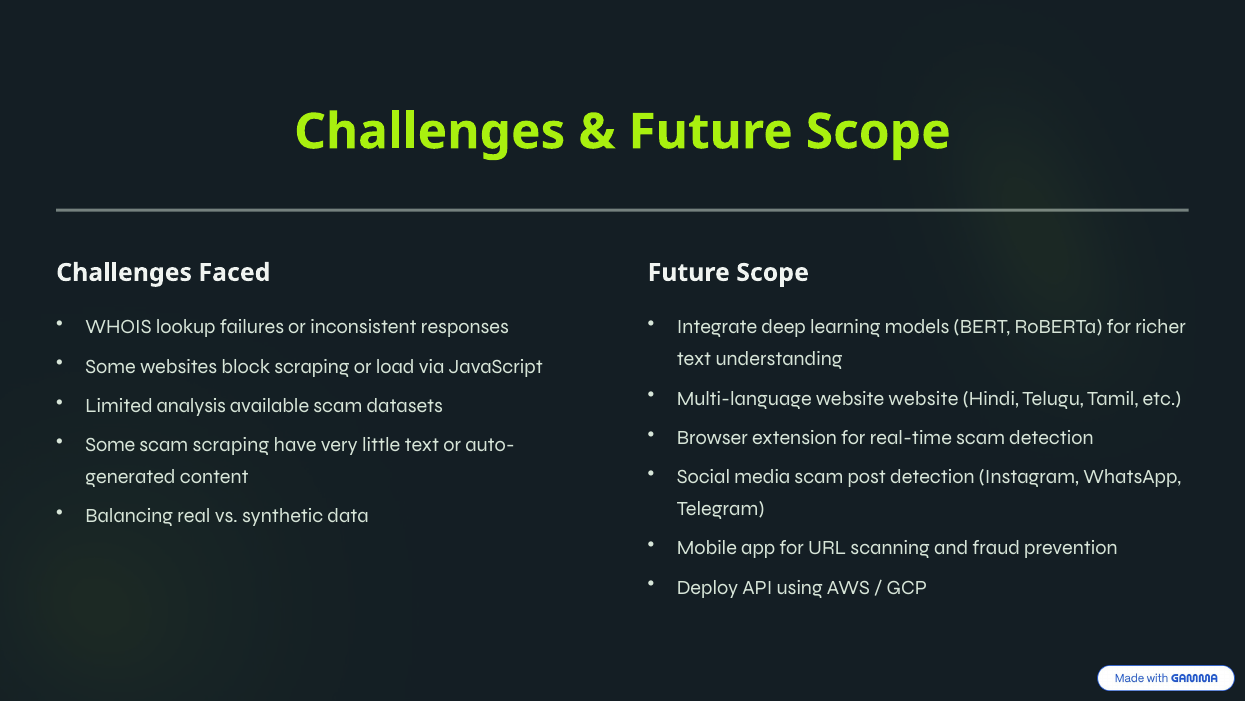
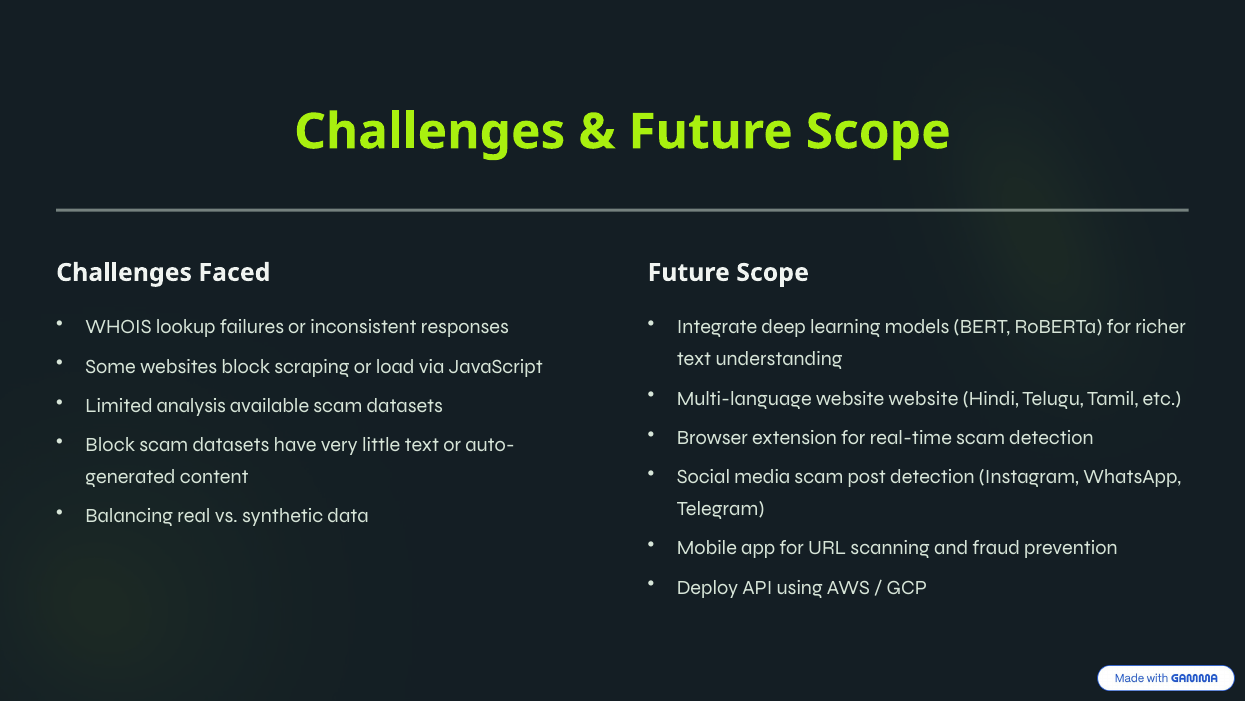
Some at (110, 444): Some -> Block
scraping at (231, 444): scraping -> datasets
